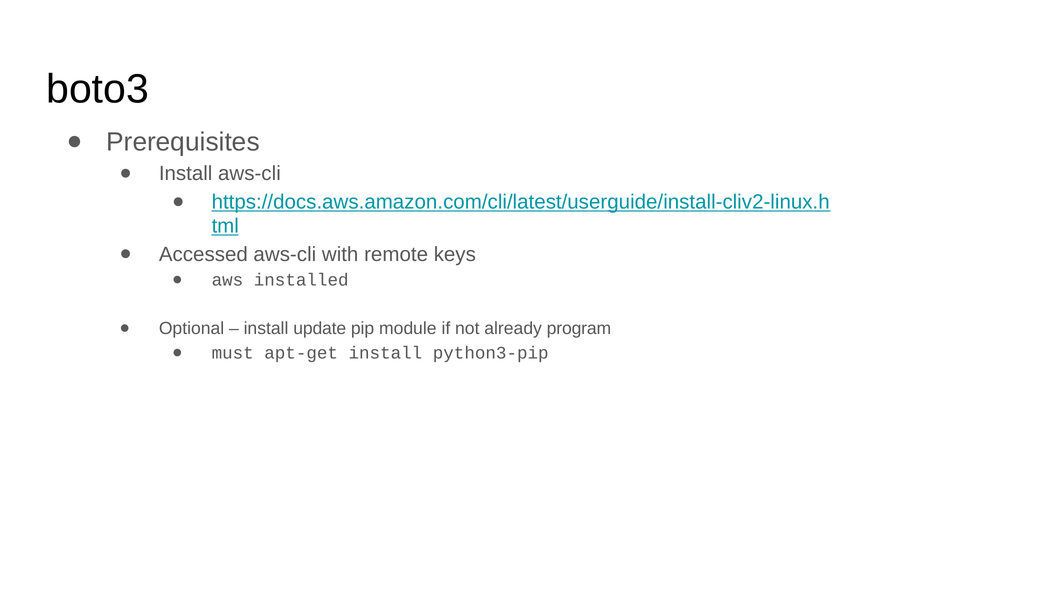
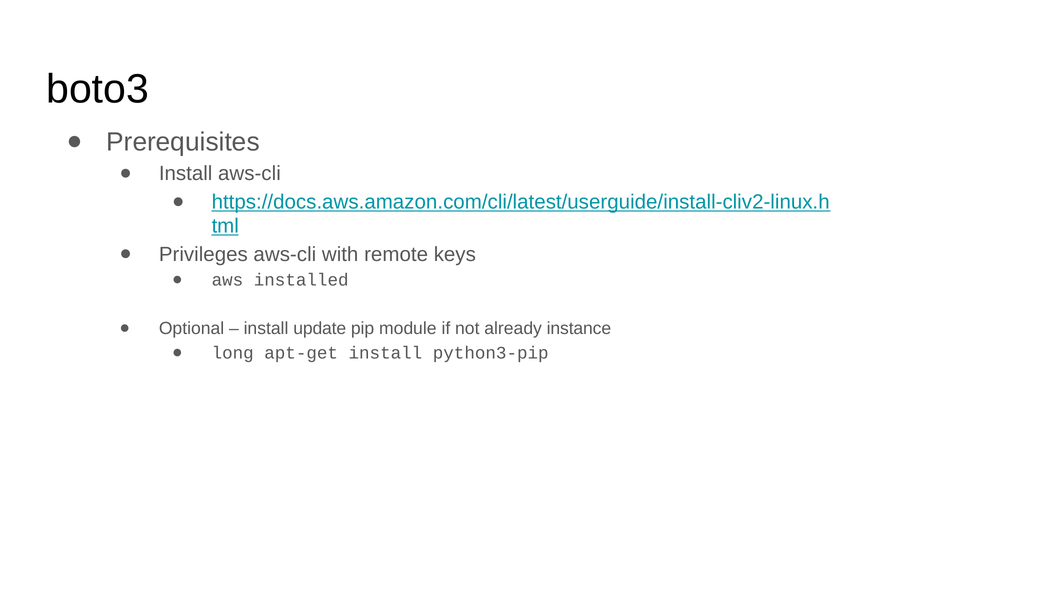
Accessed: Accessed -> Privileges
program: program -> instance
must: must -> long
